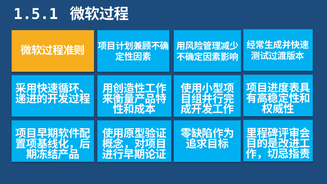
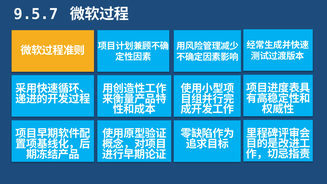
1.5.1: 1.5.1 -> 9.5.7
